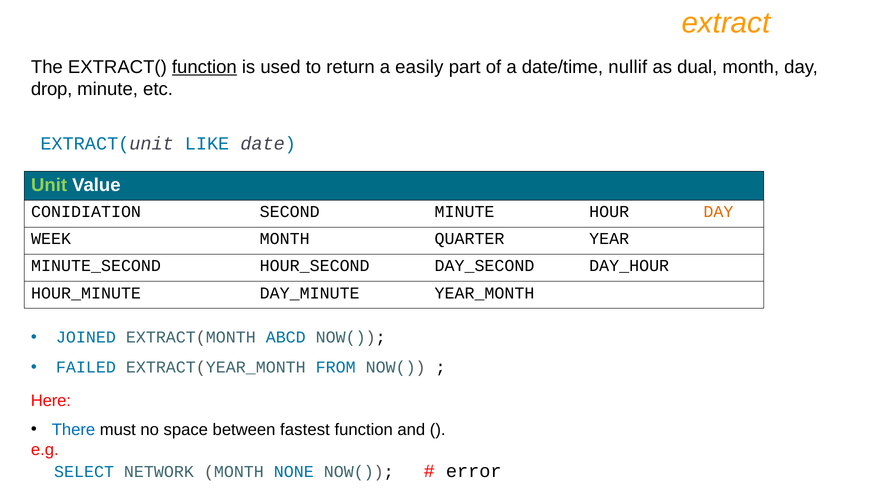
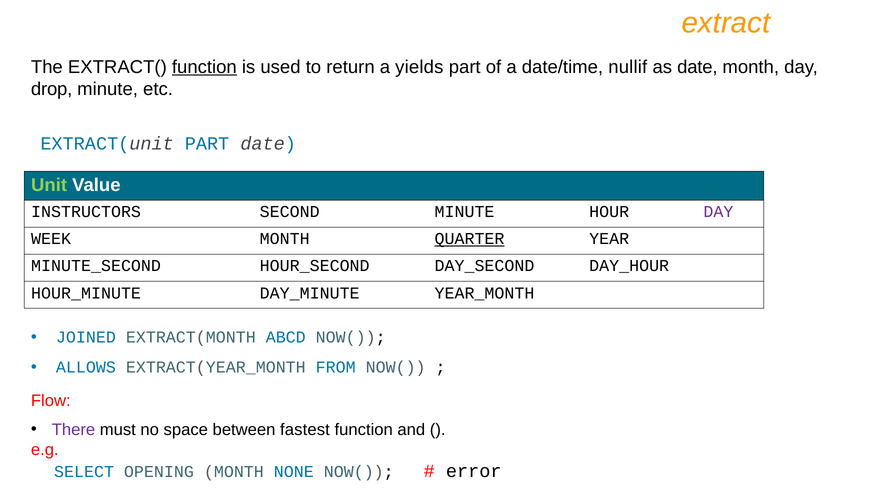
easily: easily -> yields
as dual: dual -> date
EXTRACT(unit LIKE: LIKE -> PART
CONIDIATION: CONIDIATION -> INSTRUCTORS
DAY at (718, 212) colour: orange -> purple
QUARTER underline: none -> present
FAILED: FAILED -> ALLOWS
Here: Here -> Flow
There colour: blue -> purple
NETWORK: NETWORK -> OPENING
